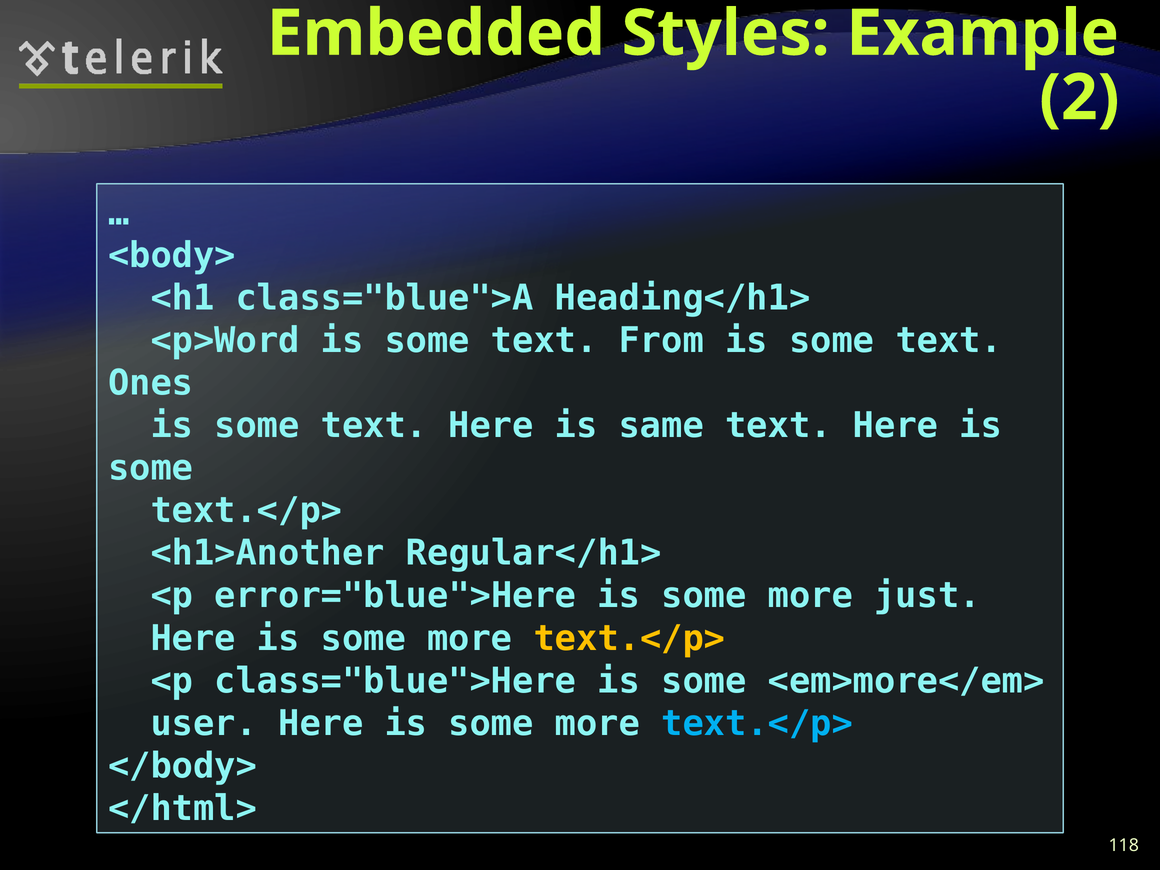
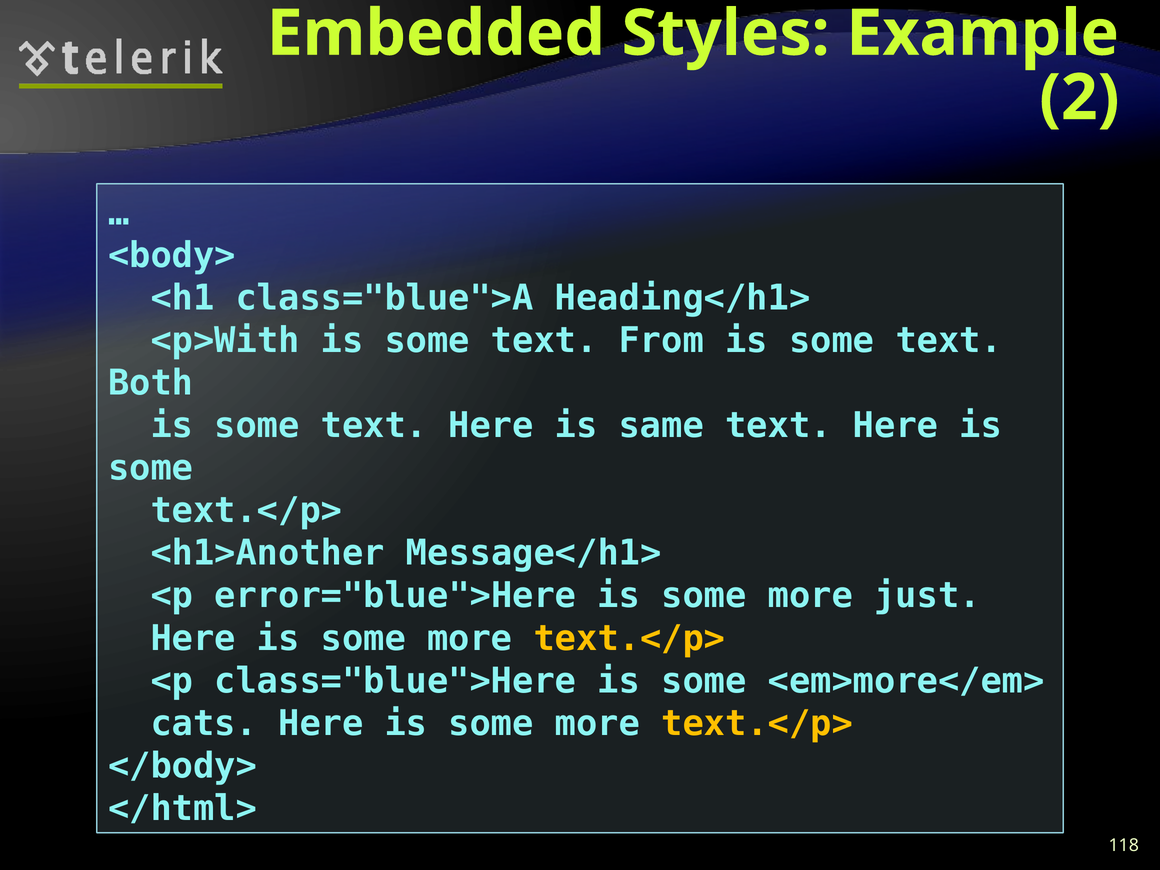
<p>Word: <p>Word -> <p>With
Ones: Ones -> Both
Regular</h1>: Regular</h1> -> Message</h1>
user: user -> cats
text.</p> at (757, 723) colour: light blue -> yellow
